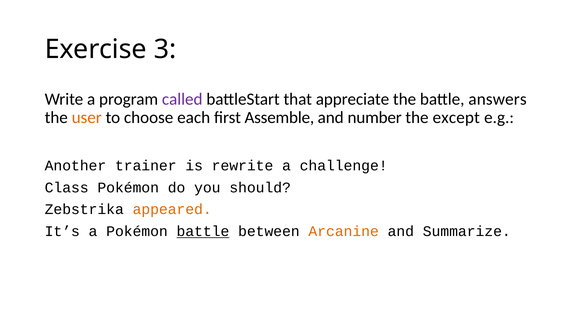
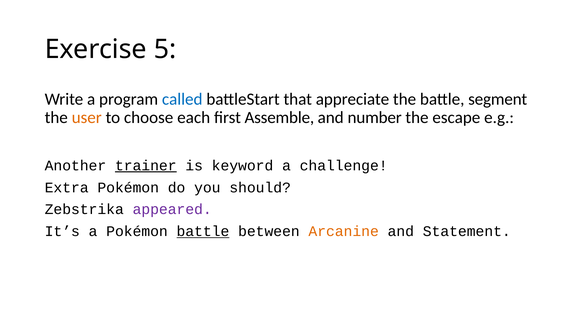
3: 3 -> 5
called colour: purple -> blue
answers: answers -> segment
except: except -> escape
trainer underline: none -> present
rewrite: rewrite -> keyword
Class: Class -> Extra
appeared colour: orange -> purple
Summarize: Summarize -> Statement
